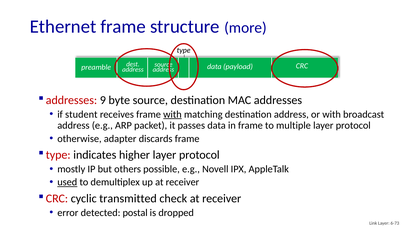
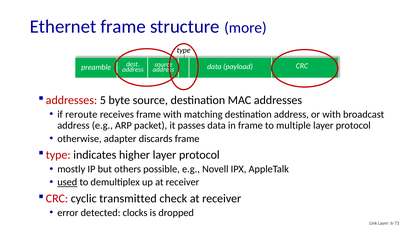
9: 9 -> 5
student: student -> reroute
with at (172, 114) underline: present -> none
postal: postal -> clocks
